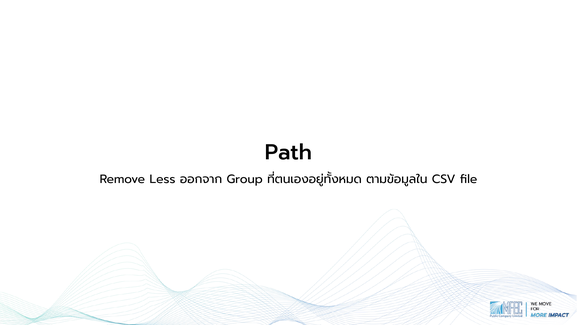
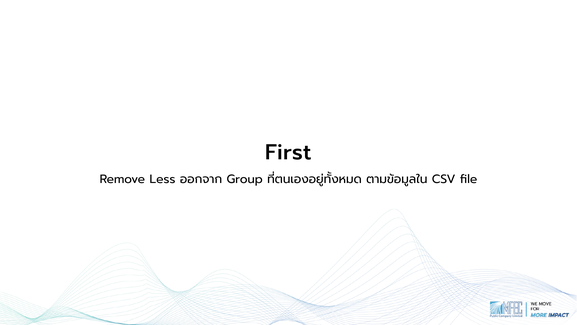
Path: Path -> First
